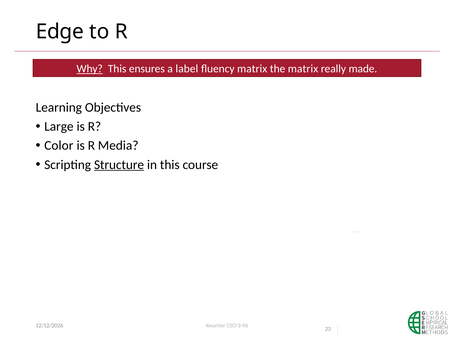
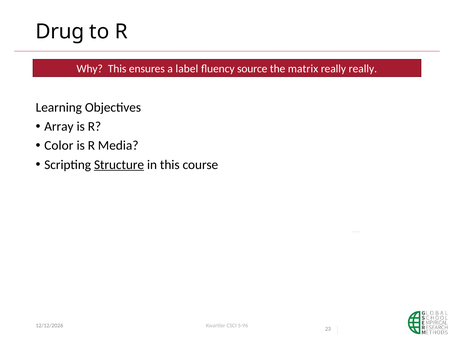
Edge: Edge -> Drug
Why underline: present -> none
fluency matrix: matrix -> source
really made: made -> really
Large: Large -> Array
